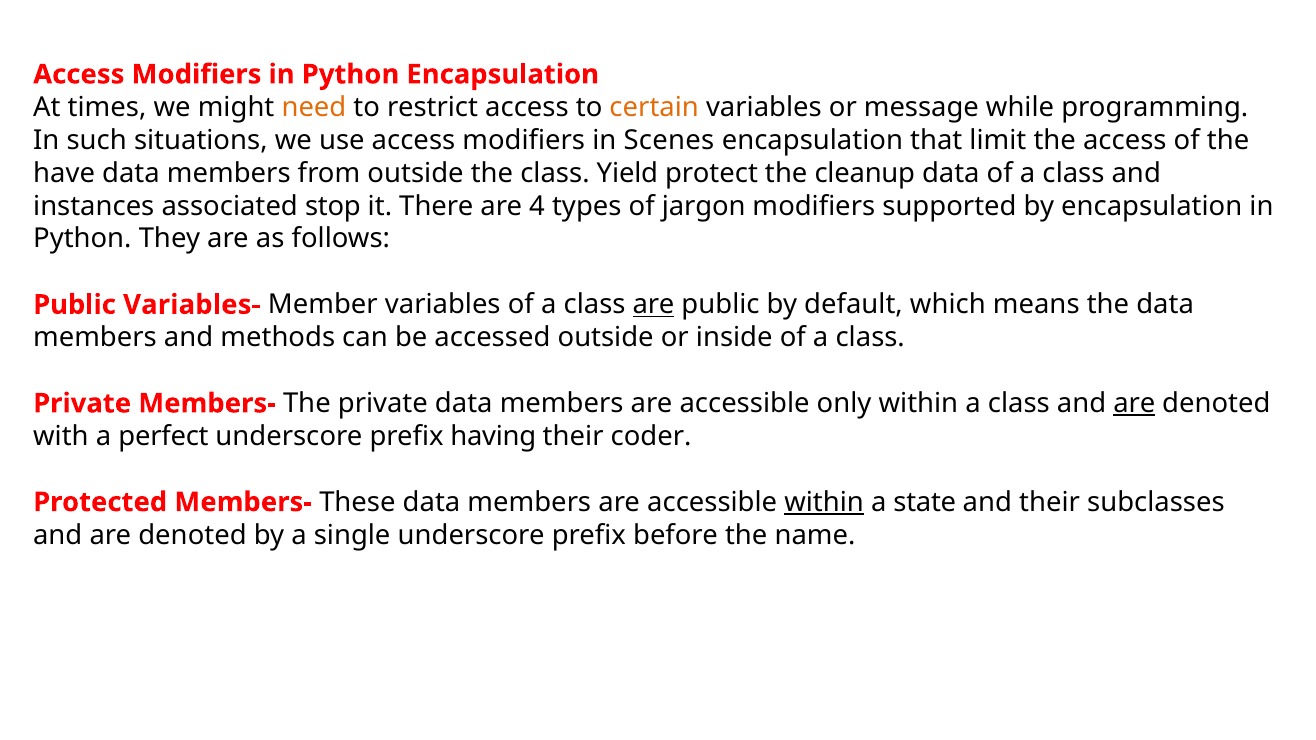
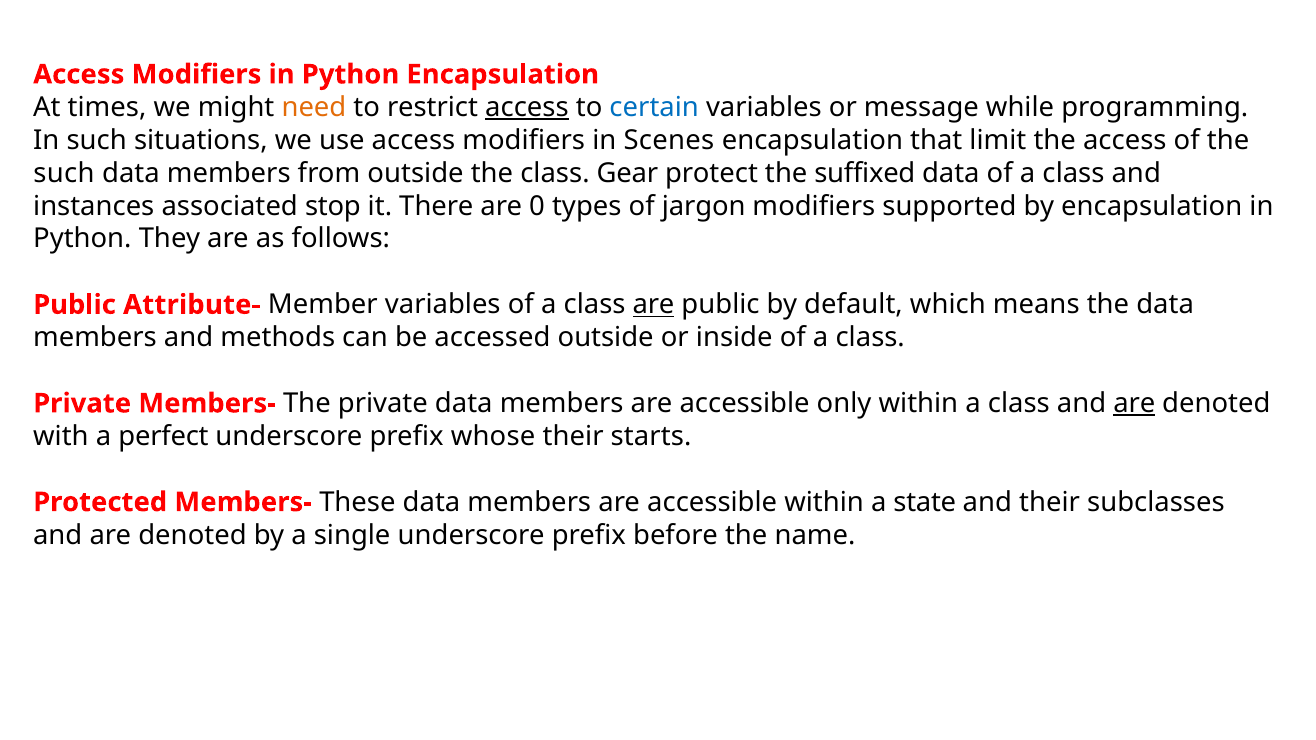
access at (527, 107) underline: none -> present
certain colour: orange -> blue
have at (64, 173): have -> such
Yield: Yield -> Gear
cleanup: cleanup -> suffixed
4: 4 -> 0
Variables-: Variables- -> Attribute-
having: having -> whose
coder: coder -> starts
within at (824, 502) underline: present -> none
